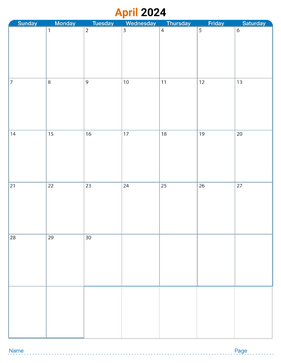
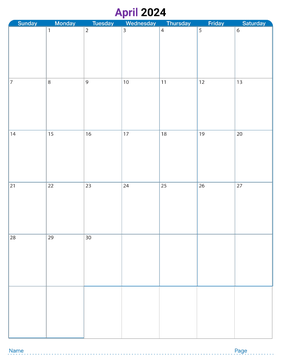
April colour: orange -> purple
